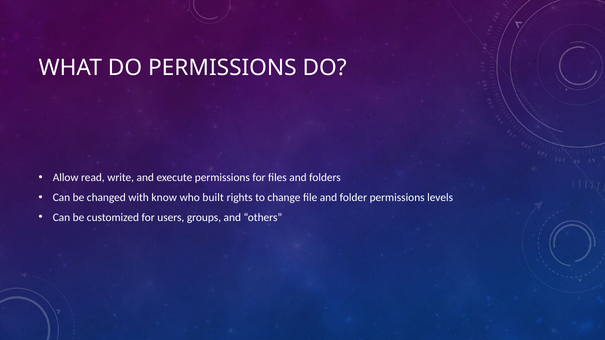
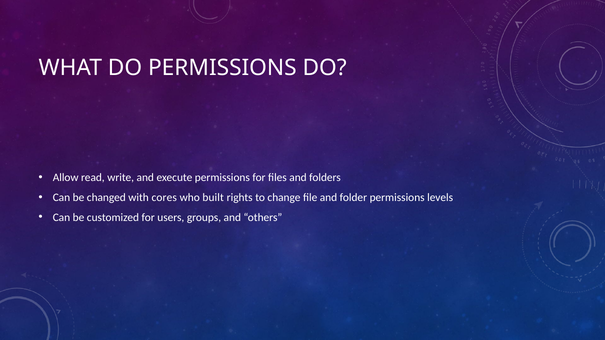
know: know -> cores
